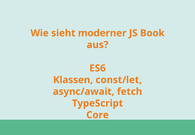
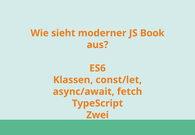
Core: Core -> Zwei
